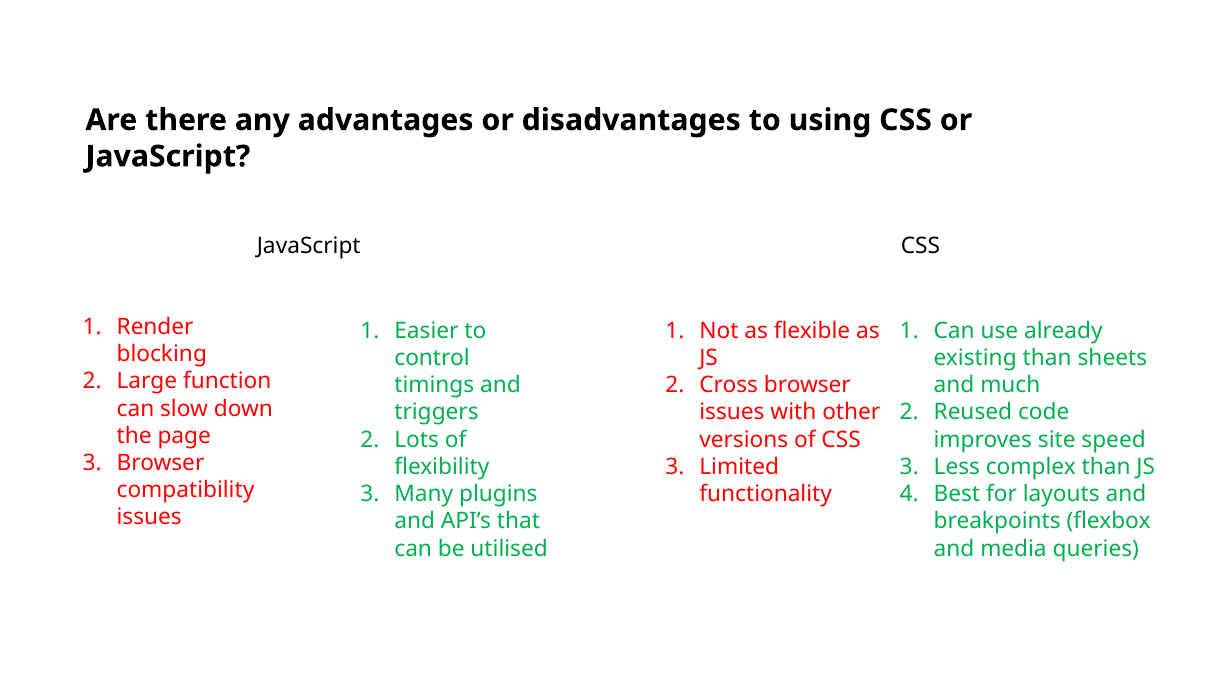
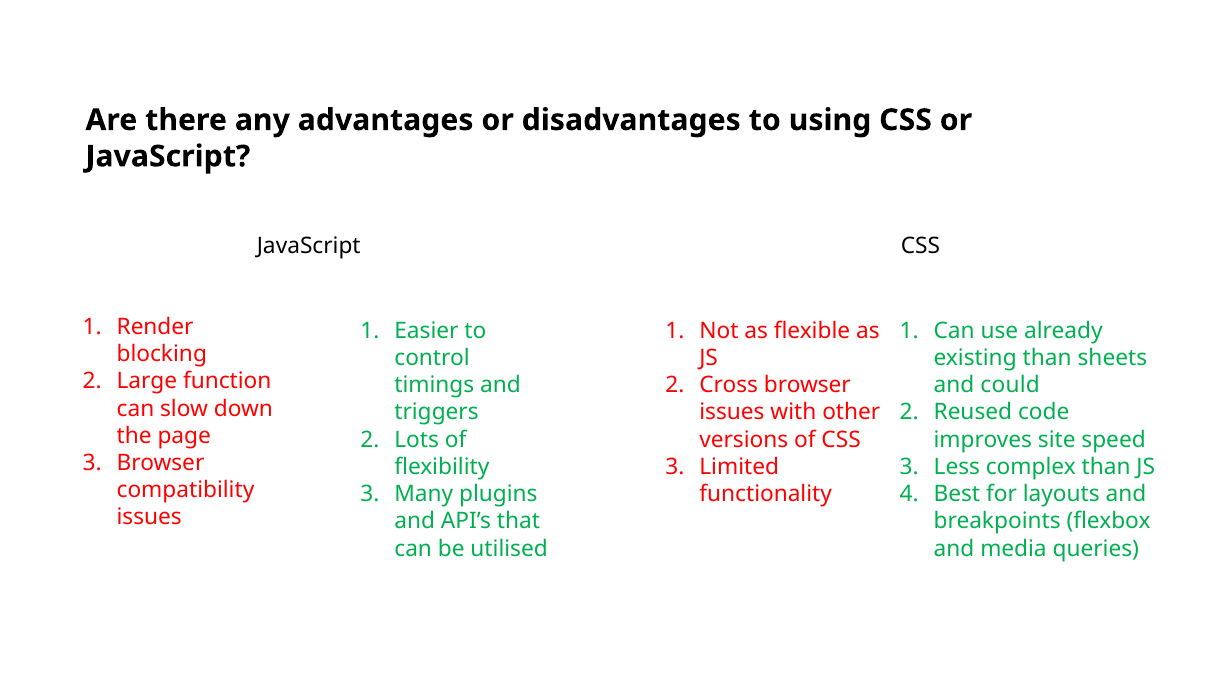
much: much -> could
